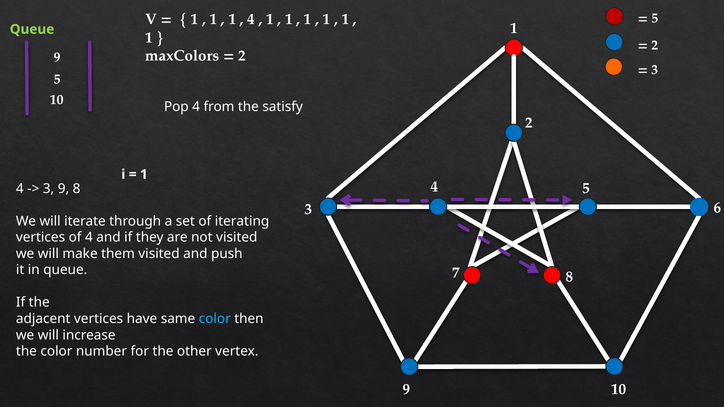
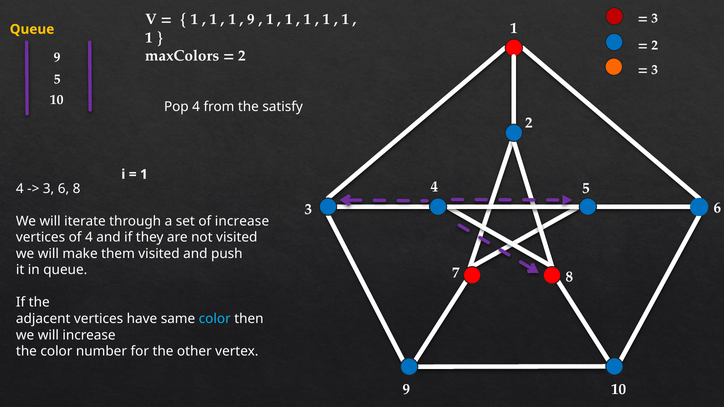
5 at (655, 18): 5 -> 3
4 at (251, 19): 4 -> 9
Queue at (32, 29) colour: light green -> yellow
3 9: 9 -> 6
of iterating: iterating -> increase
